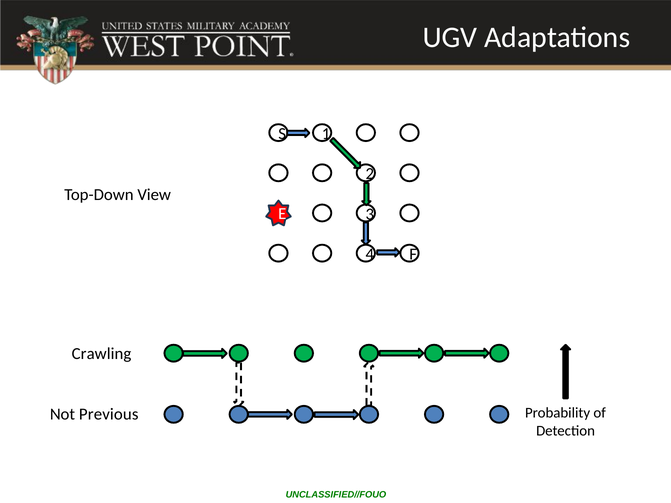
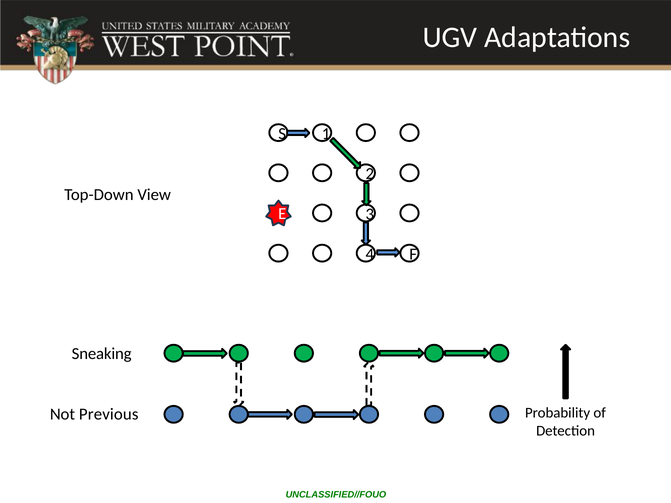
Crawling: Crawling -> Sneaking
